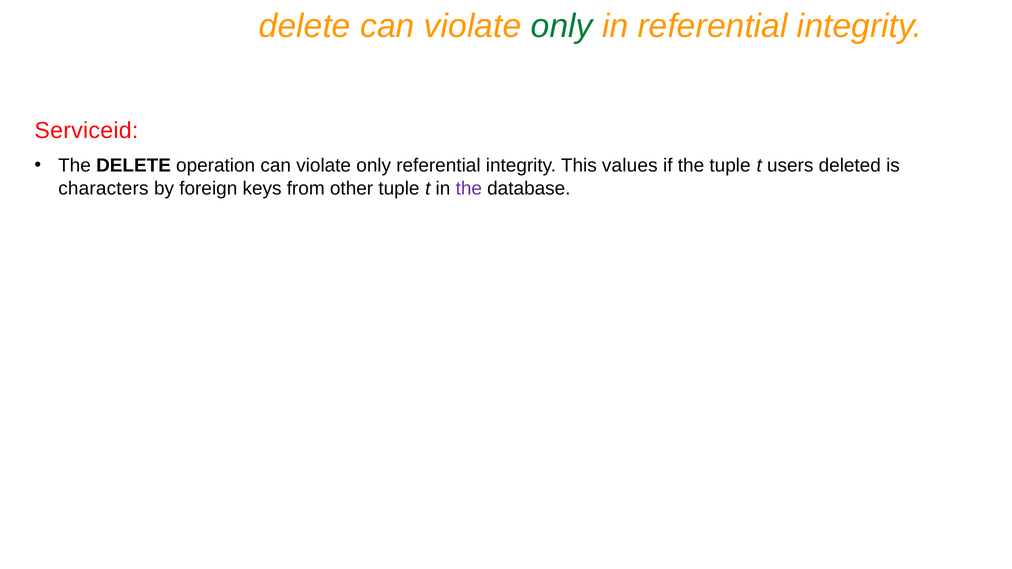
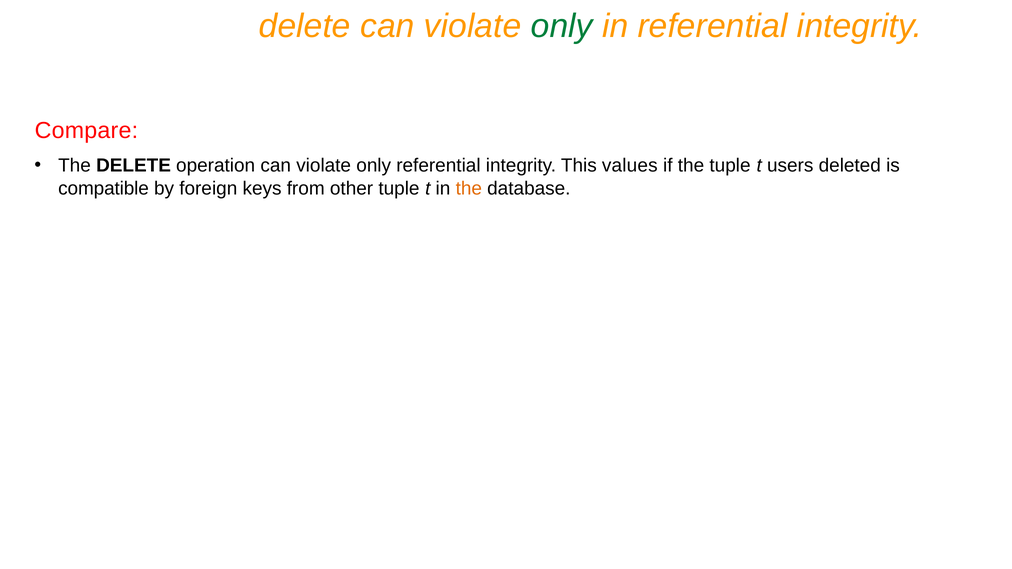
Serviceid: Serviceid -> Compare
characters: characters -> compatible
the at (469, 188) colour: purple -> orange
